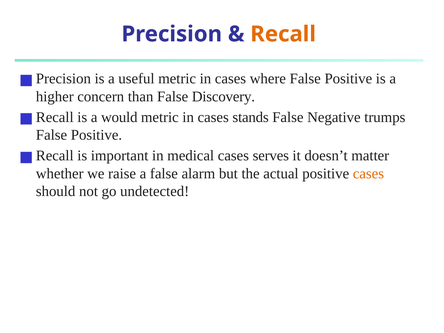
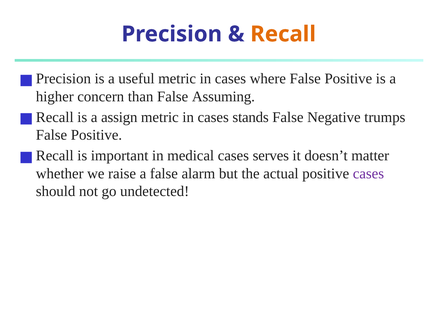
Discovery: Discovery -> Assuming
would: would -> assign
cases at (368, 173) colour: orange -> purple
